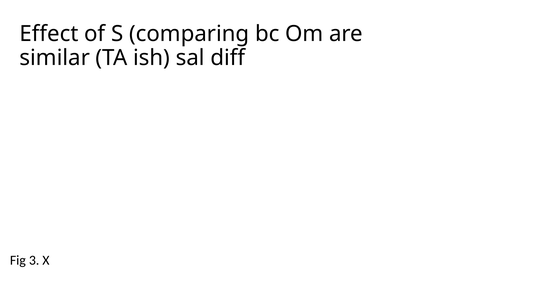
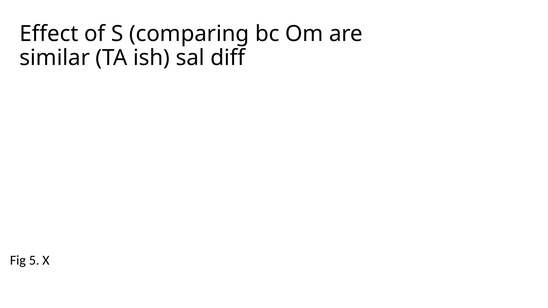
3: 3 -> 5
